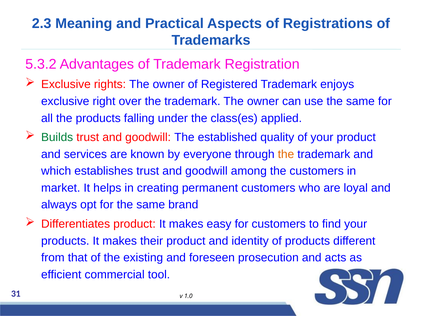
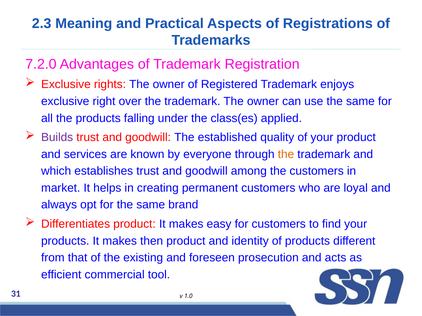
5.3.2: 5.3.2 -> 7.2.0
Builds colour: green -> purple
their: their -> then
